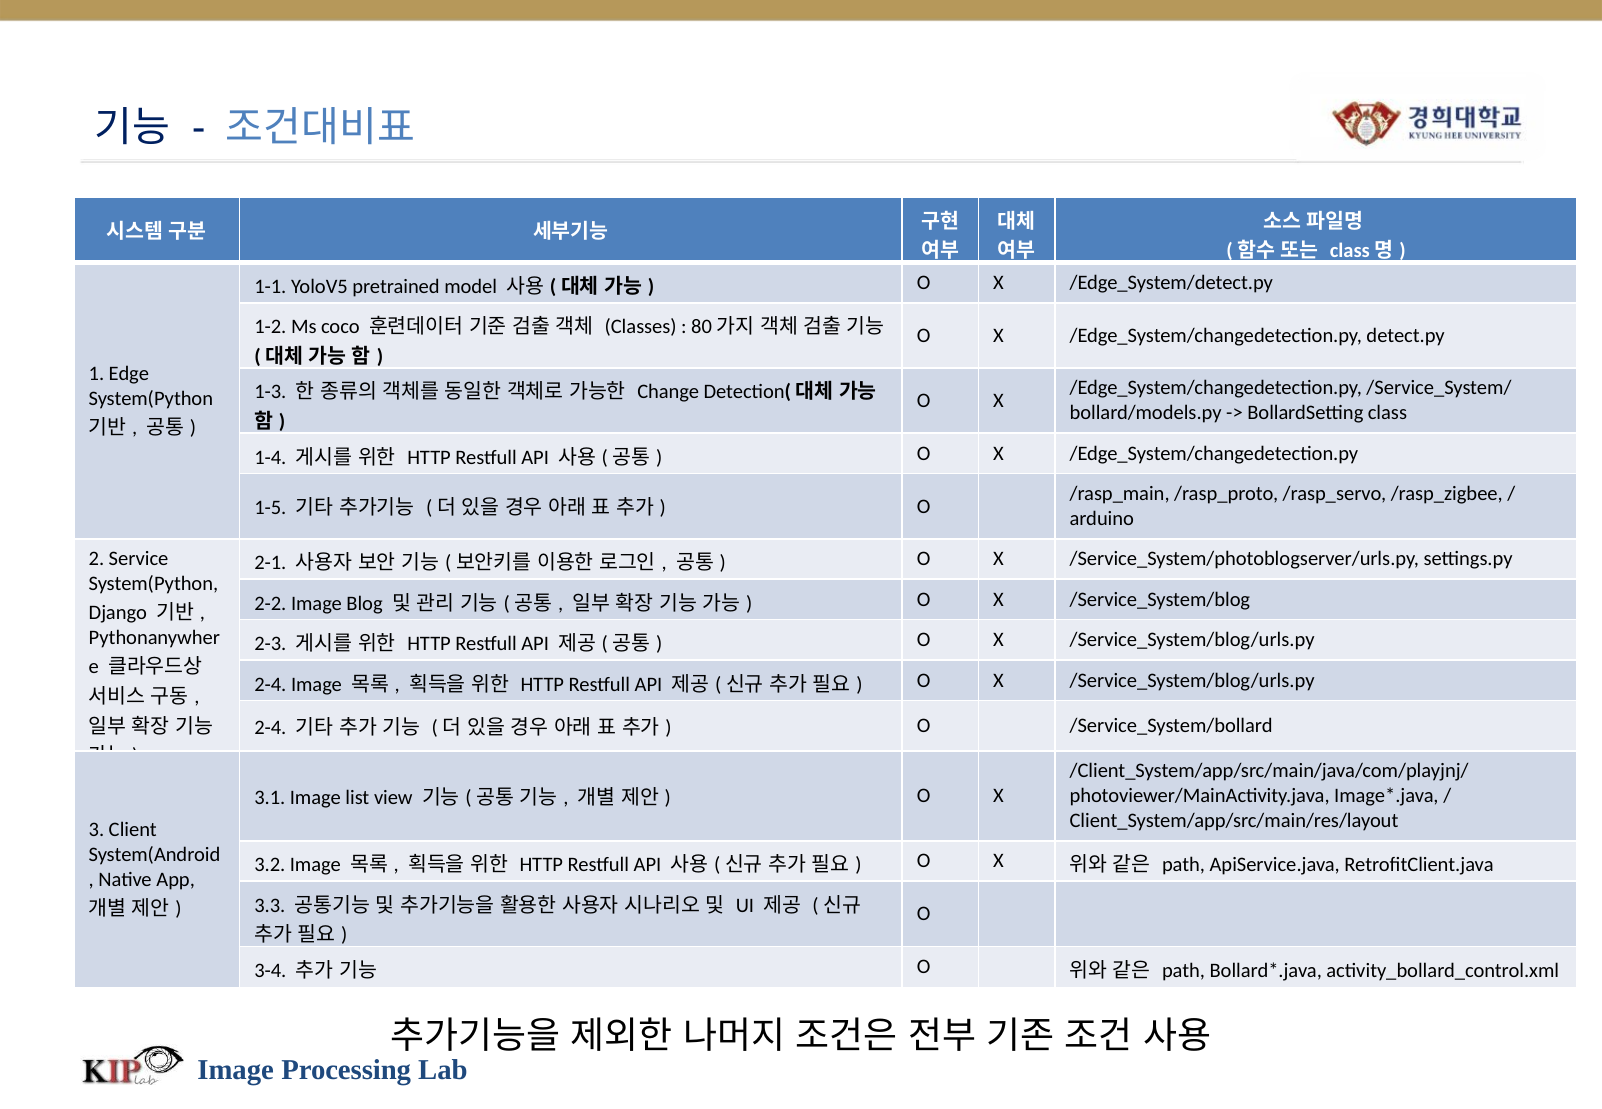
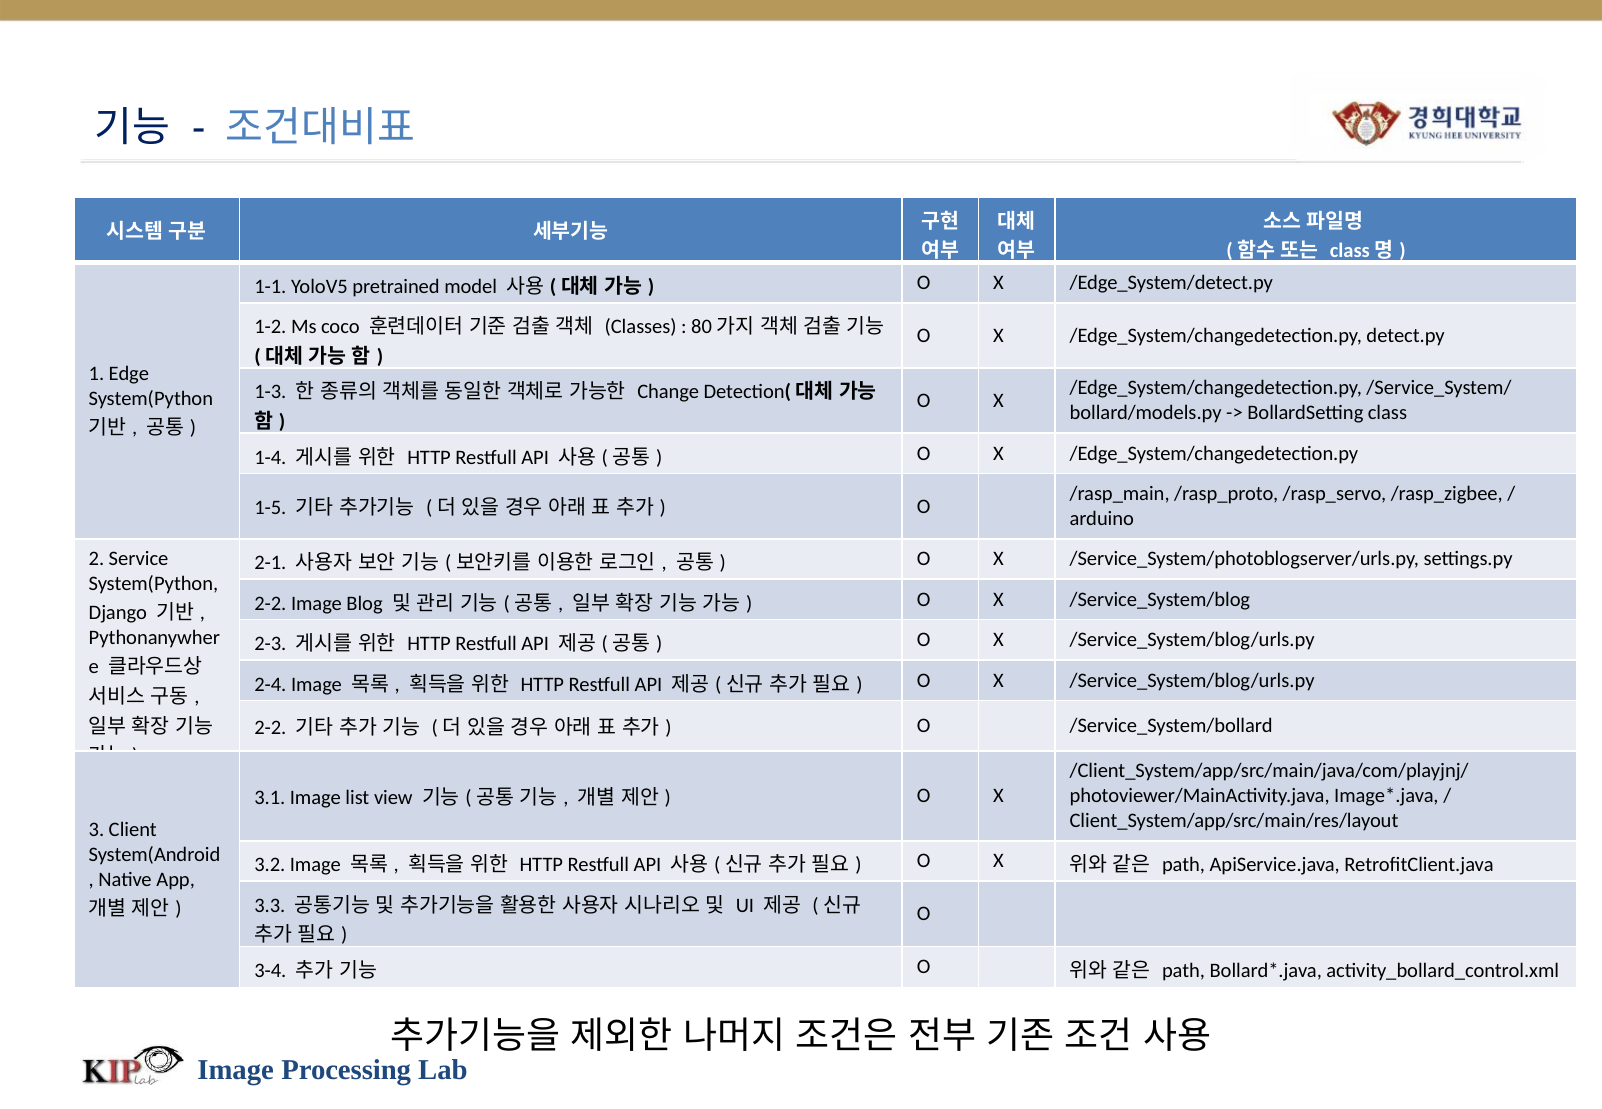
2-4 at (270, 728): 2-4 -> 2-2
